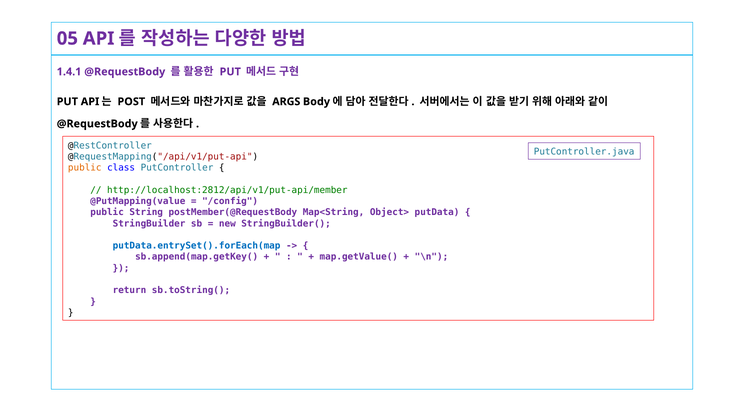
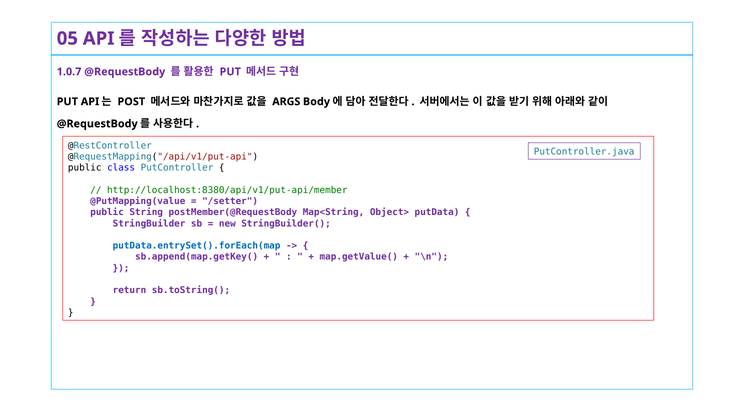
1.4.1: 1.4.1 -> 1.0.7
public at (85, 168) colour: orange -> black
http://localhost:2812/api/v1/put-api/member: http://localhost:2812/api/v1/put-api/member -> http://localhost:8380/api/v1/put-api/member
/config: /config -> /setter
